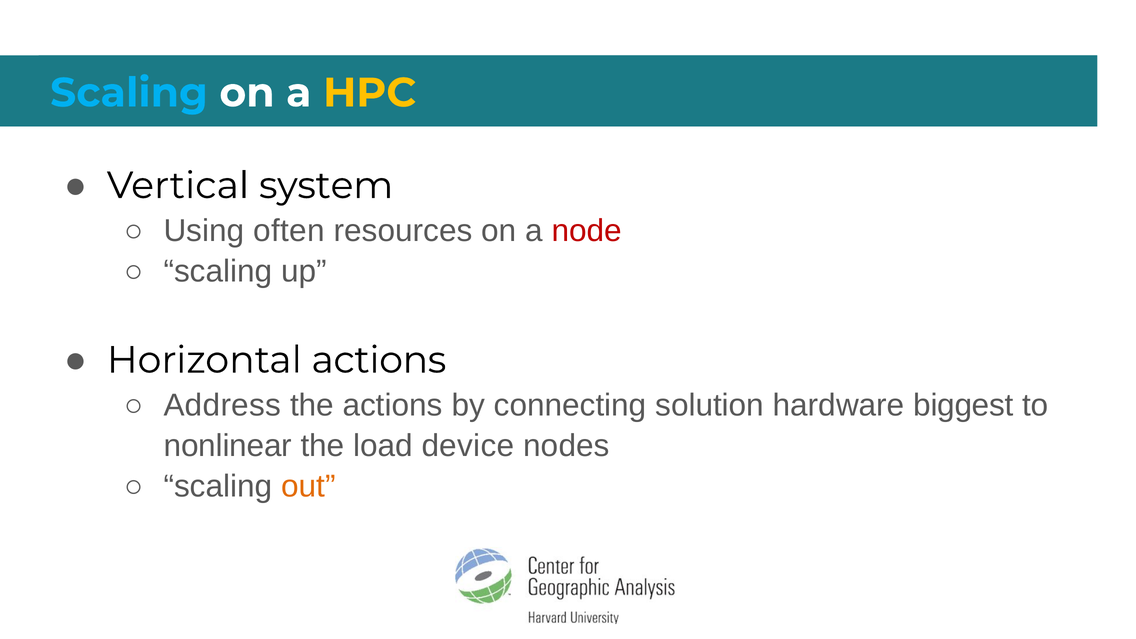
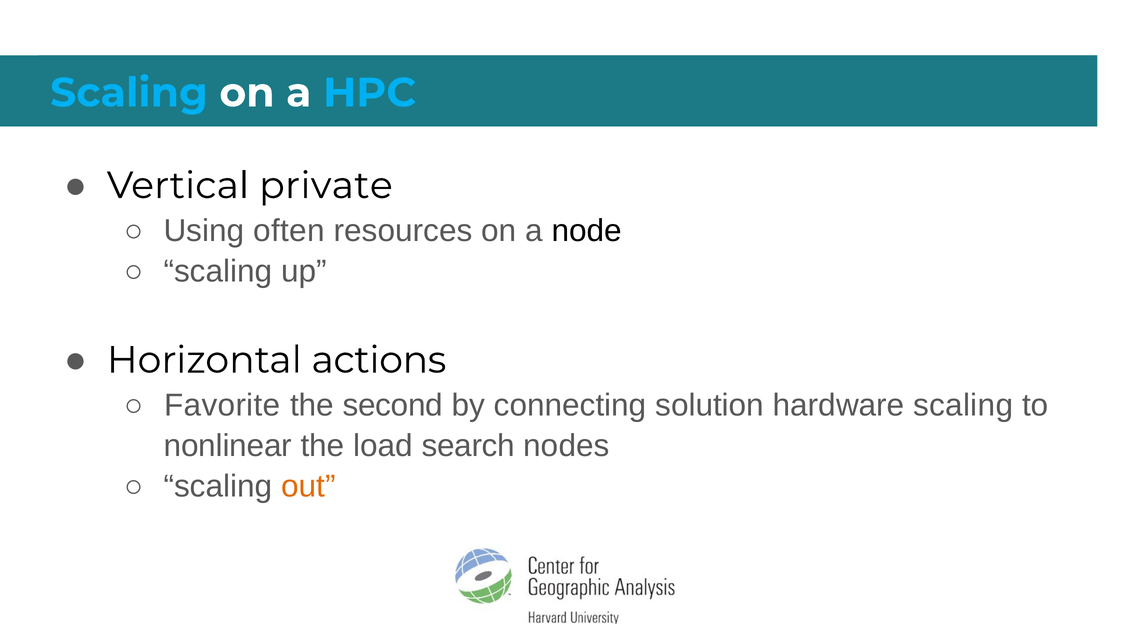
HPC colour: yellow -> light blue
system: system -> private
node colour: red -> black
Address: Address -> Favorite
the actions: actions -> second
hardware biggest: biggest -> scaling
device: device -> search
